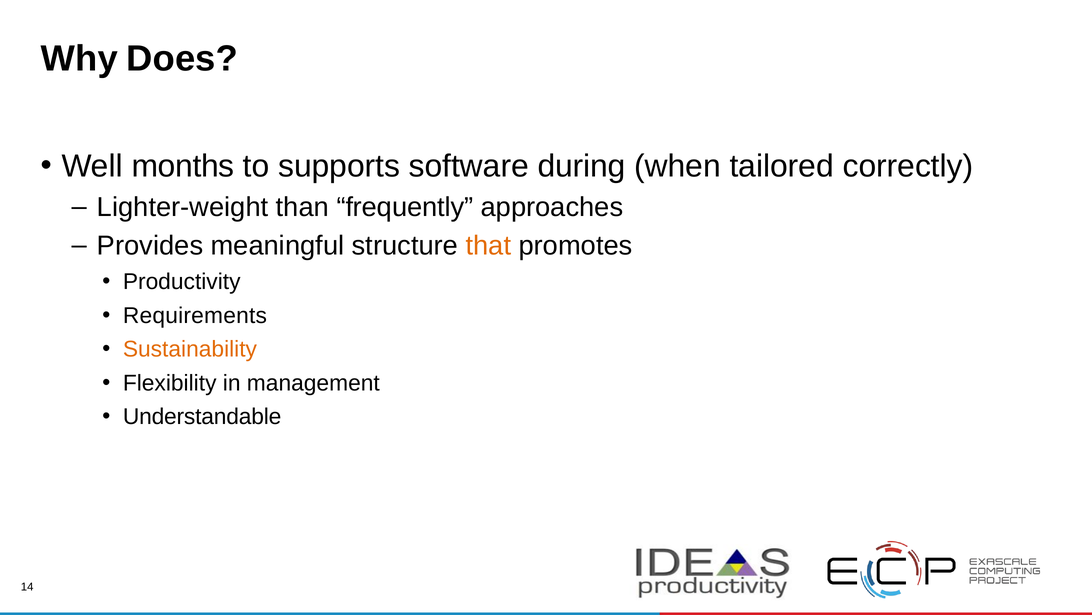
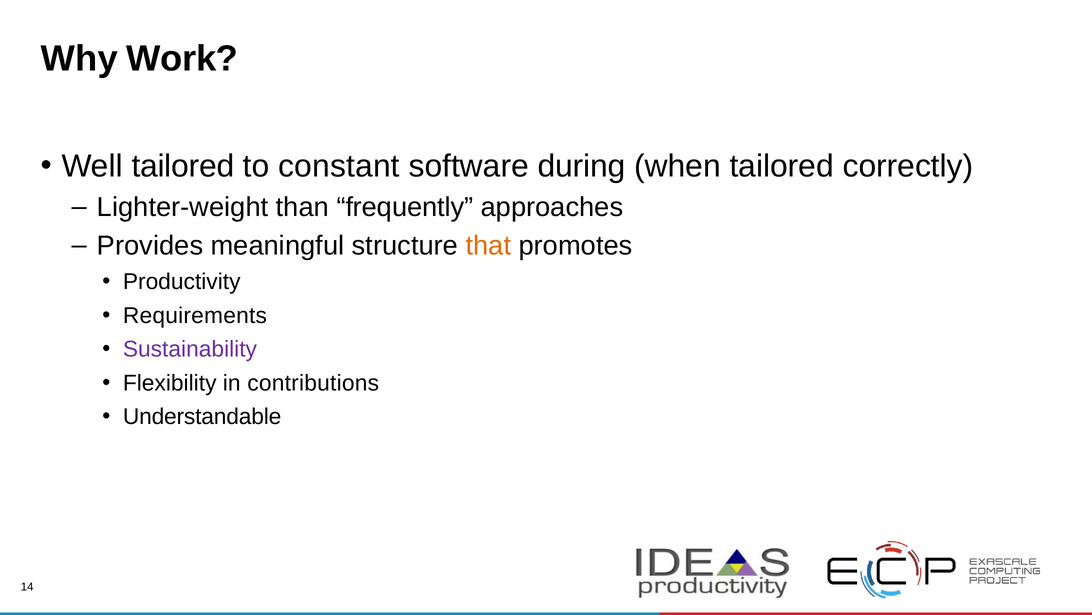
Does: Does -> Work
Well months: months -> tailored
supports: supports -> constant
Sustainability colour: orange -> purple
management: management -> contributions
